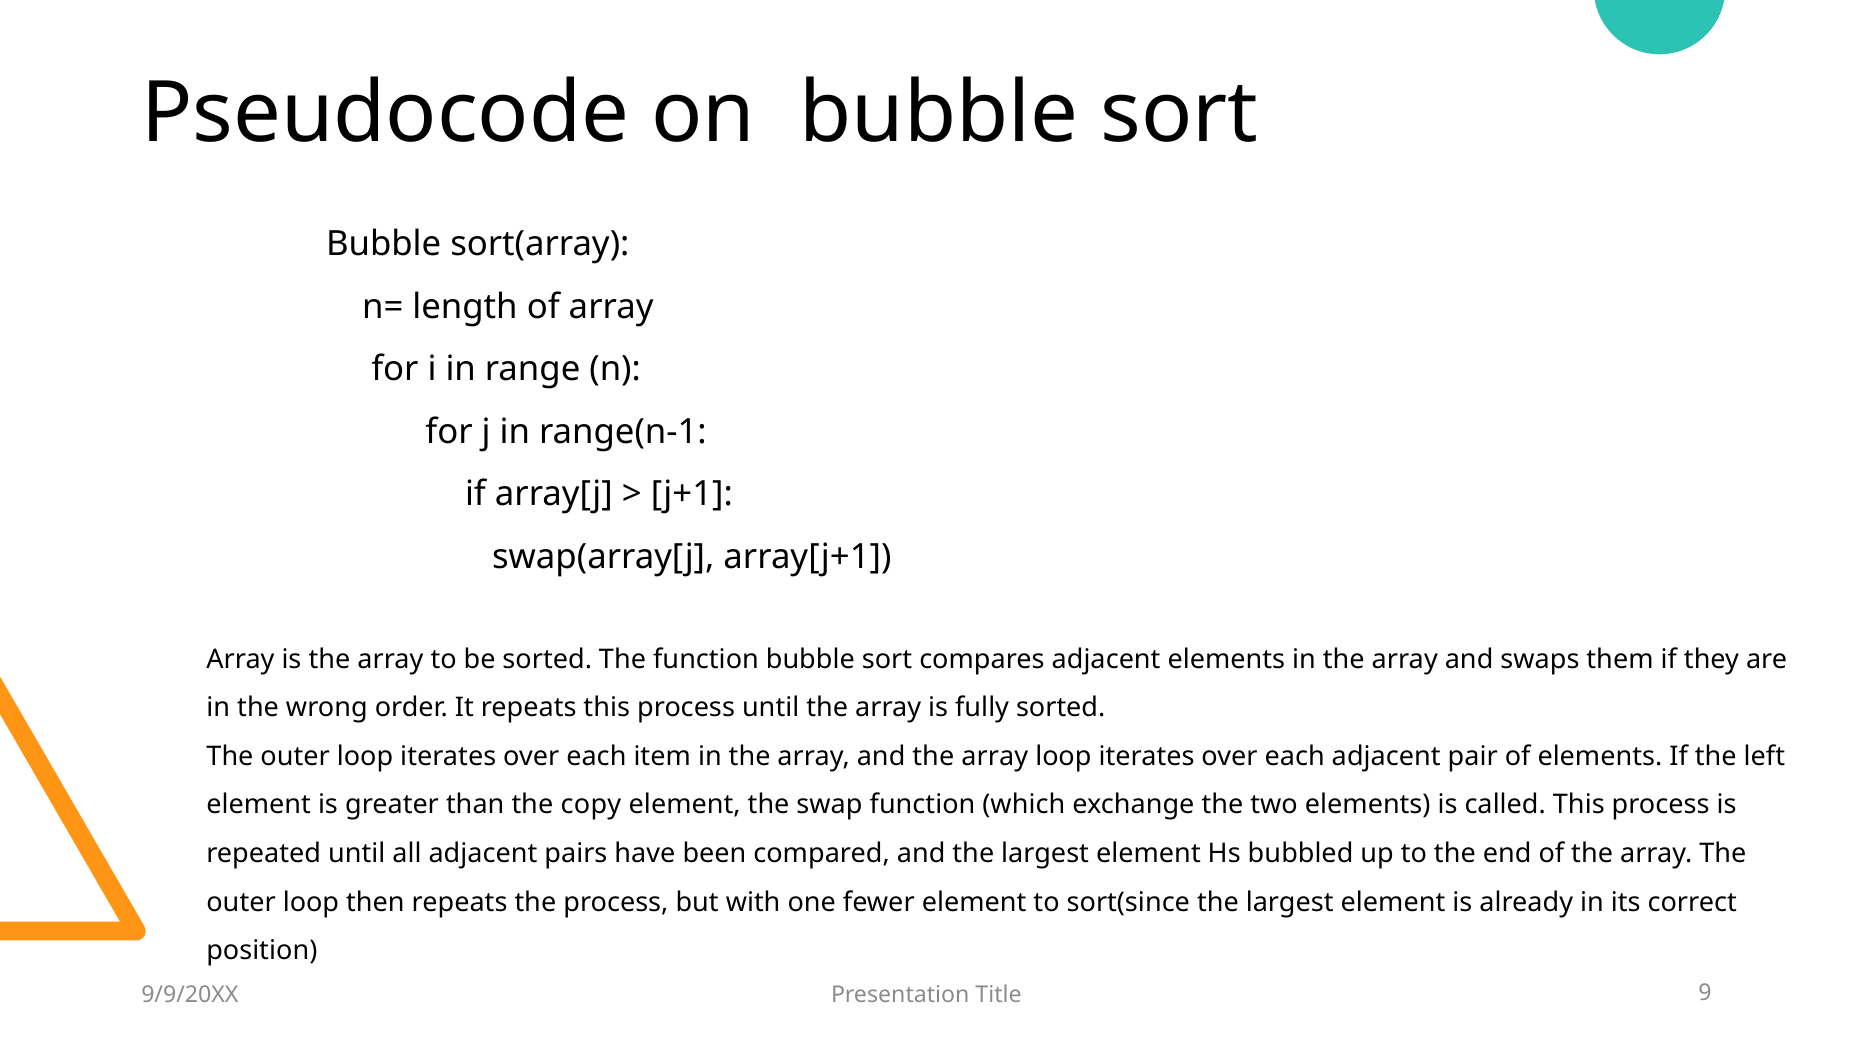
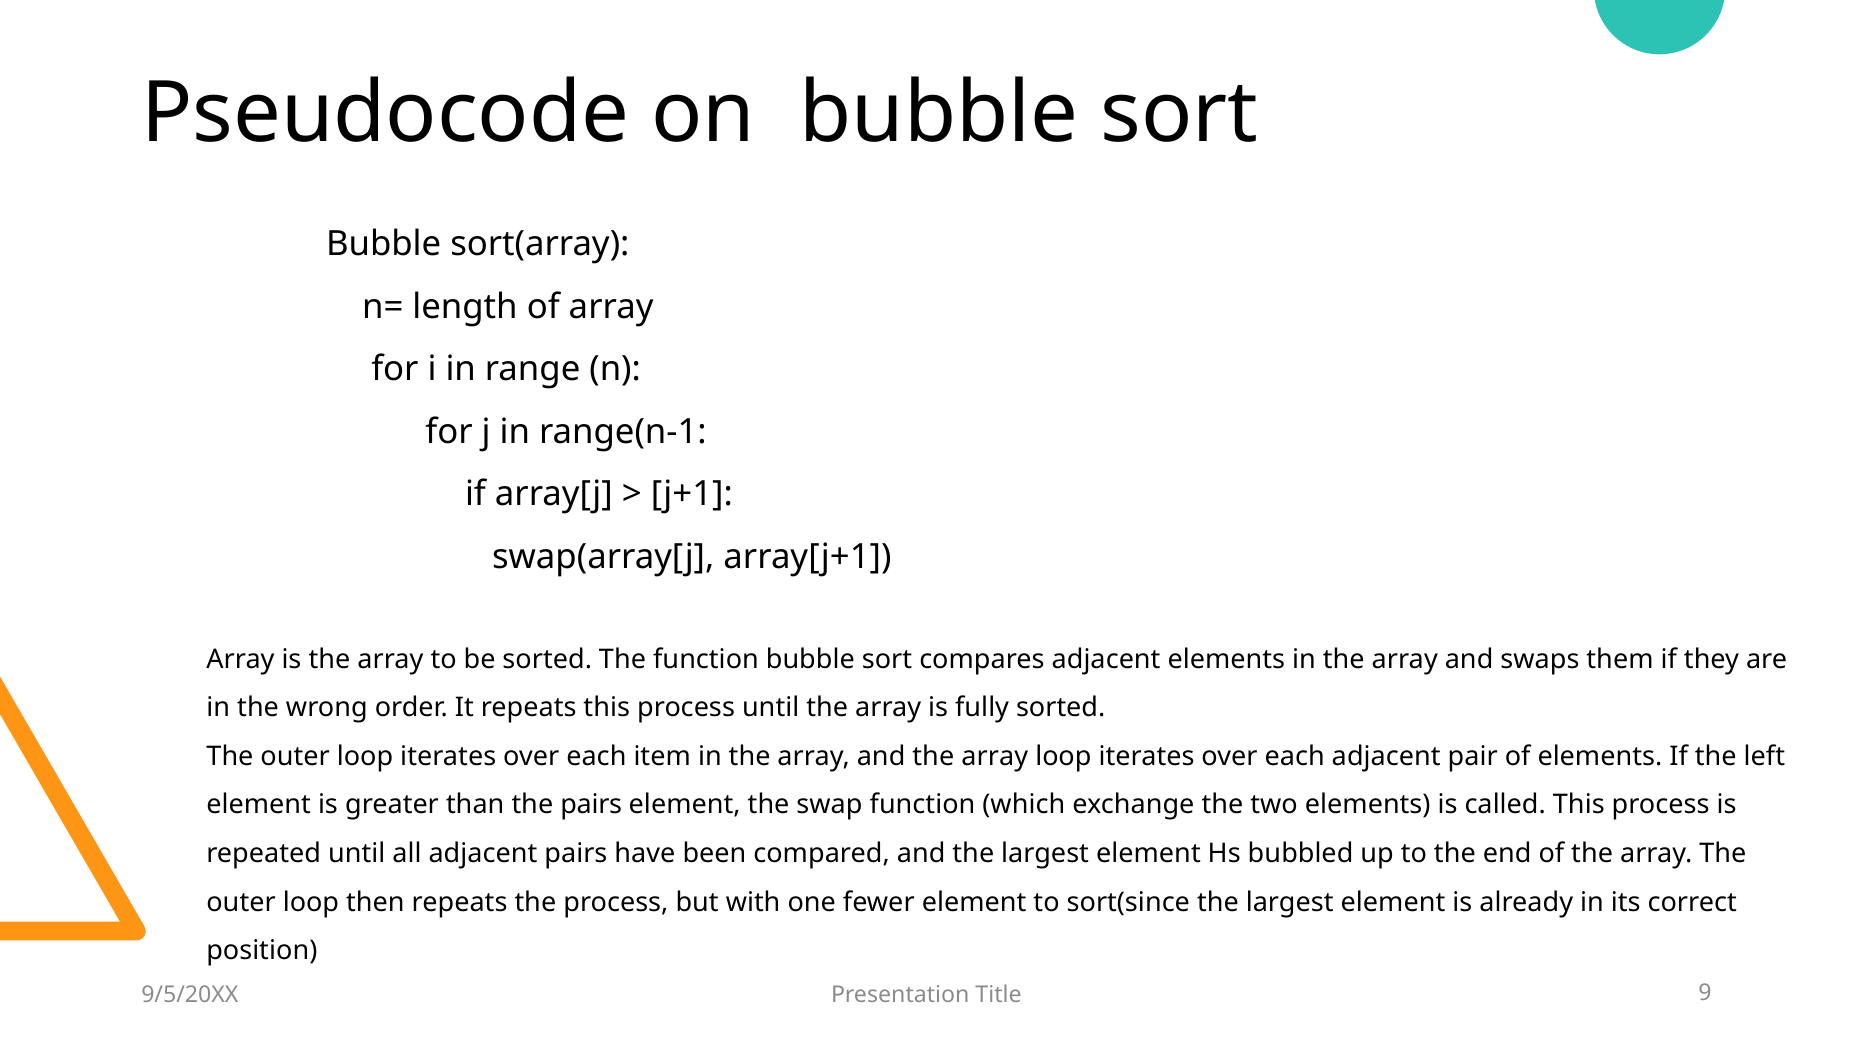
the copy: copy -> pairs
9/9/20XX: 9/9/20XX -> 9/5/20XX
